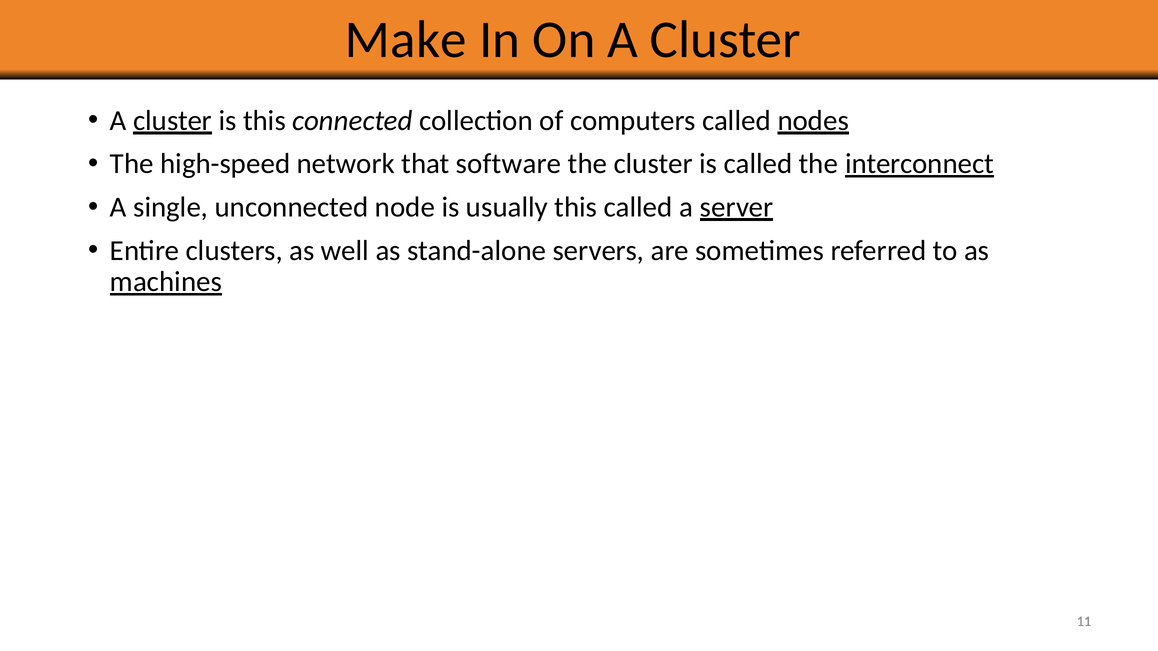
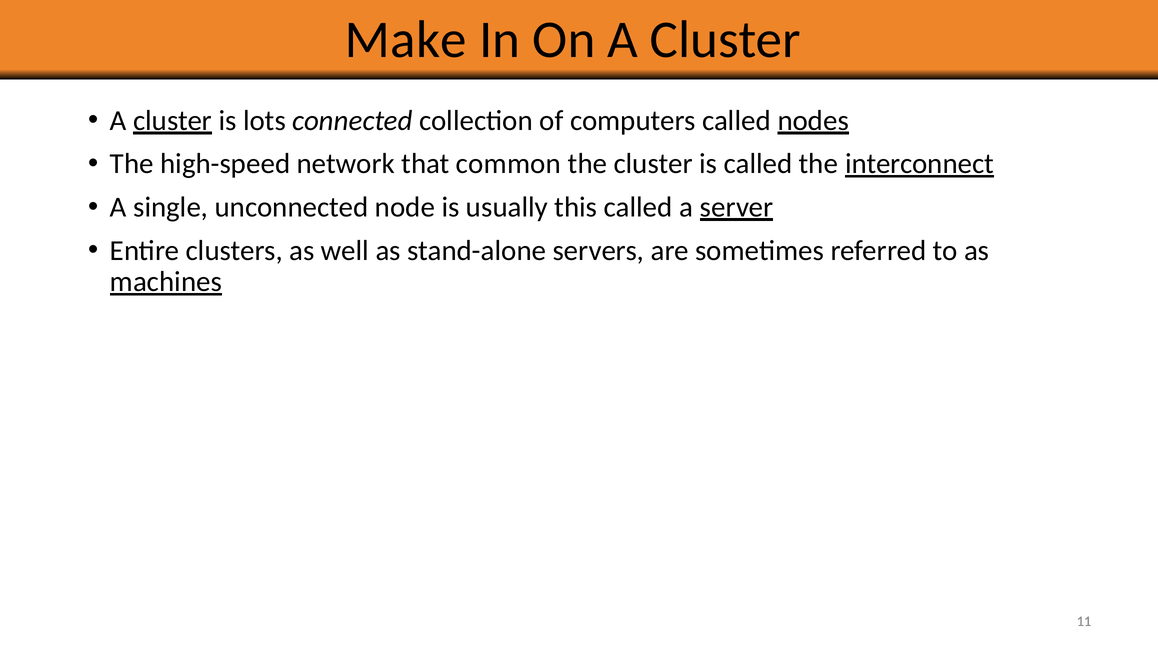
is this: this -> lots
software: software -> common
